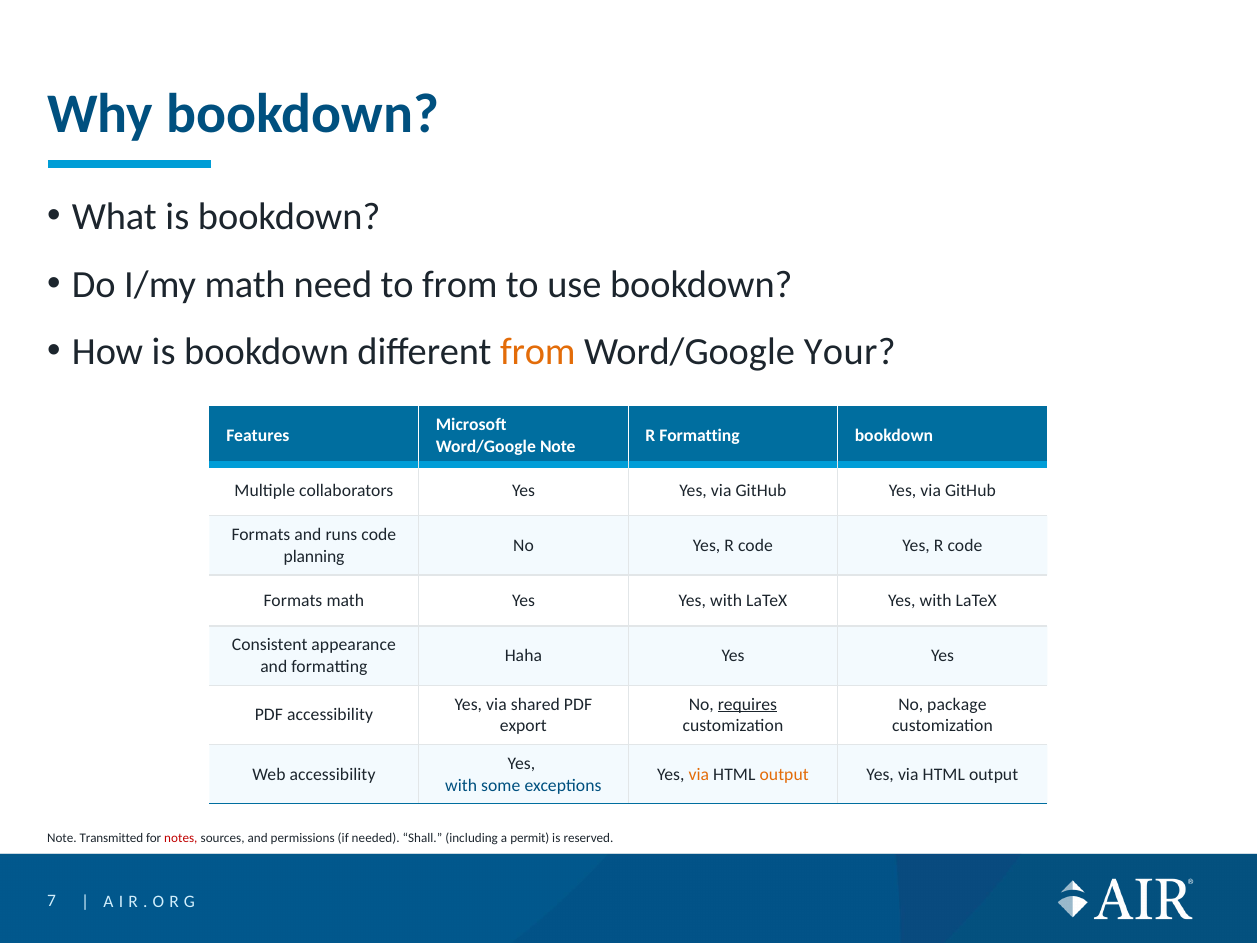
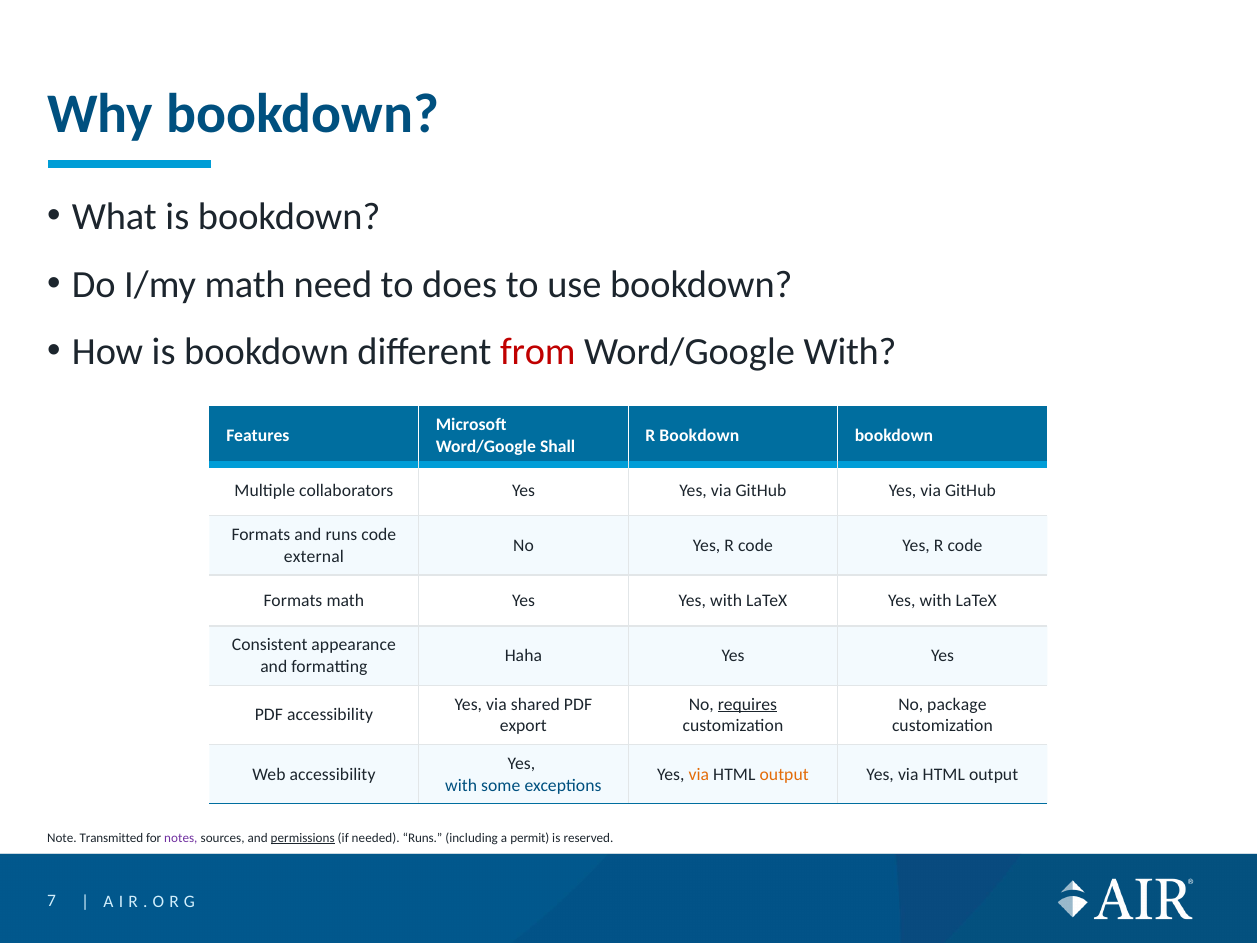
to from: from -> does
from at (538, 352) colour: orange -> red
Word/Google Your: Your -> With
R Formatting: Formatting -> Bookdown
Word/Google Note: Note -> Shall
planning: planning -> external
notes colour: red -> purple
permissions underline: none -> present
needed Shall: Shall -> Runs
